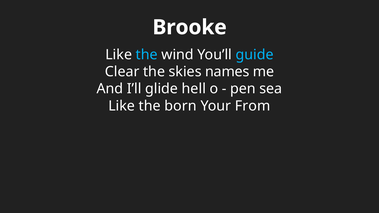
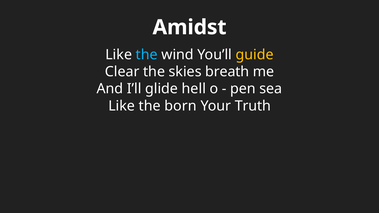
Brooke: Brooke -> Amidst
guide colour: light blue -> yellow
names: names -> breath
From: From -> Truth
